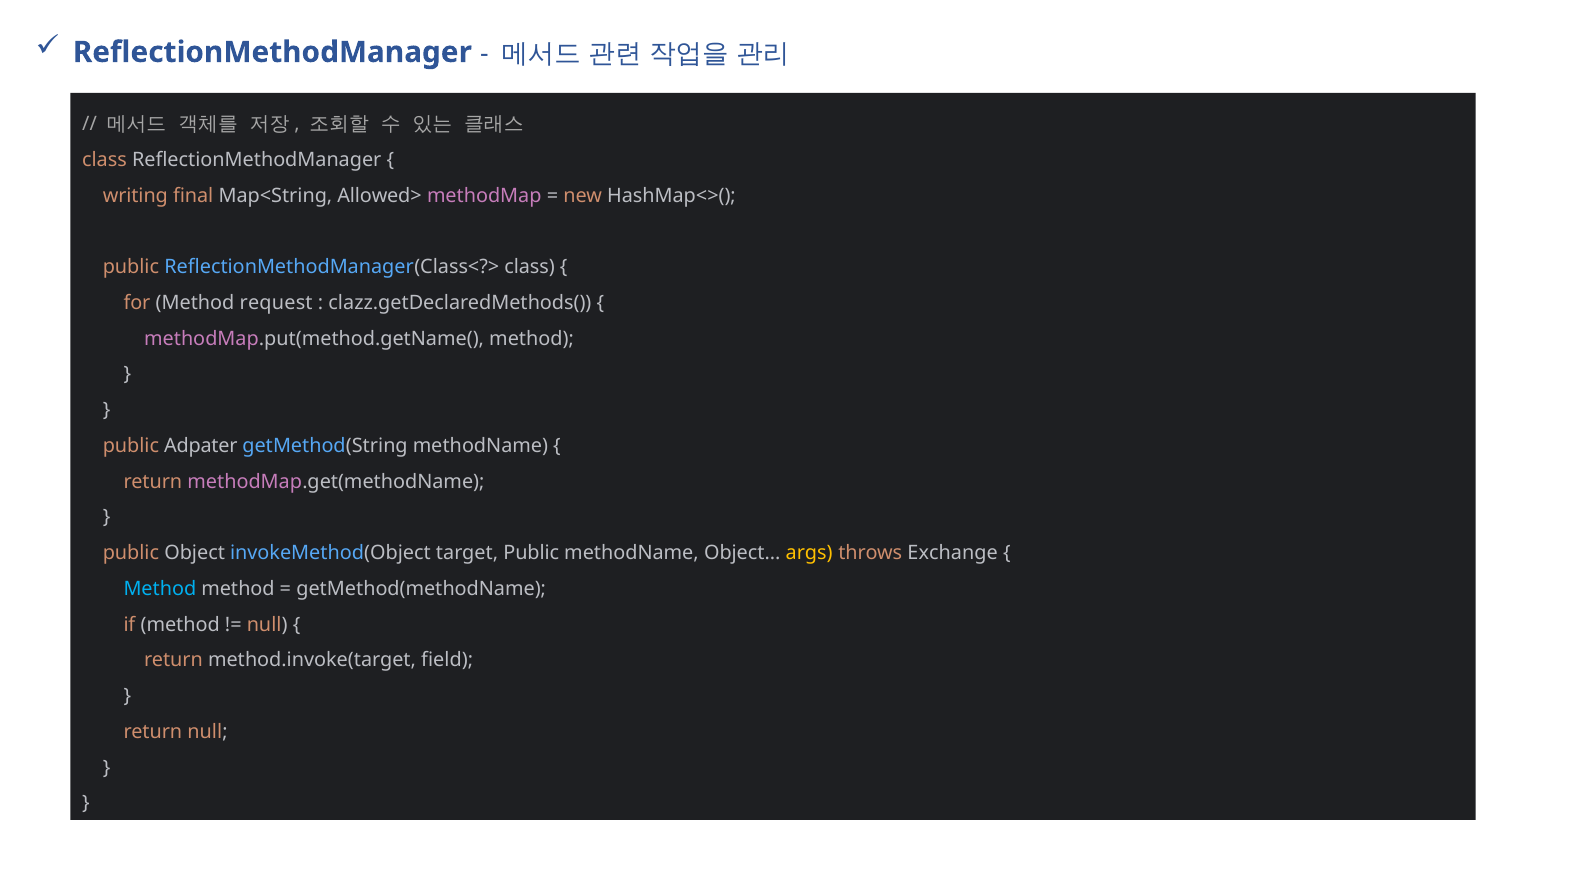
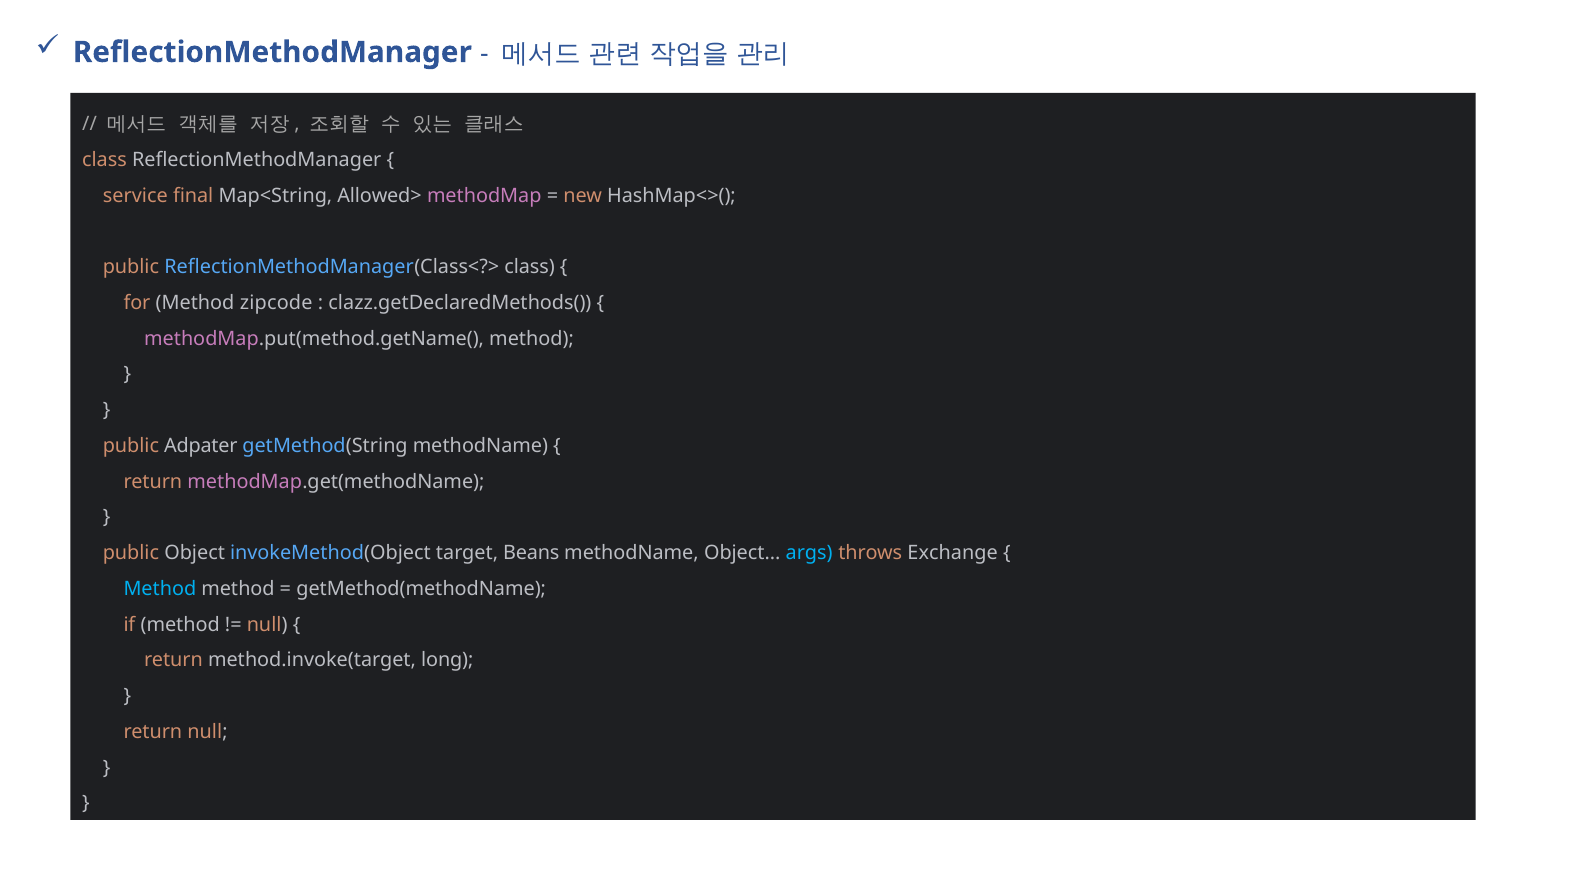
writing: writing -> service
request: request -> zipcode
target Public: Public -> Beans
args colour: yellow -> light blue
field: field -> long
